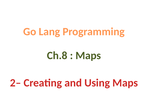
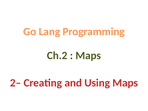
Ch.8: Ch.8 -> Ch.2
